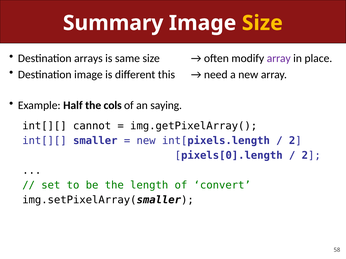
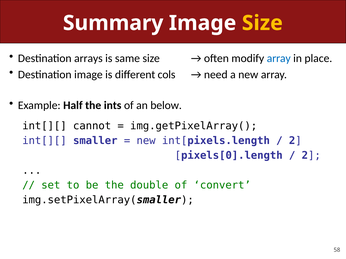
array at (279, 58) colour: purple -> blue
this: this -> cols
cols: cols -> ints
saying: saying -> below
length: length -> double
